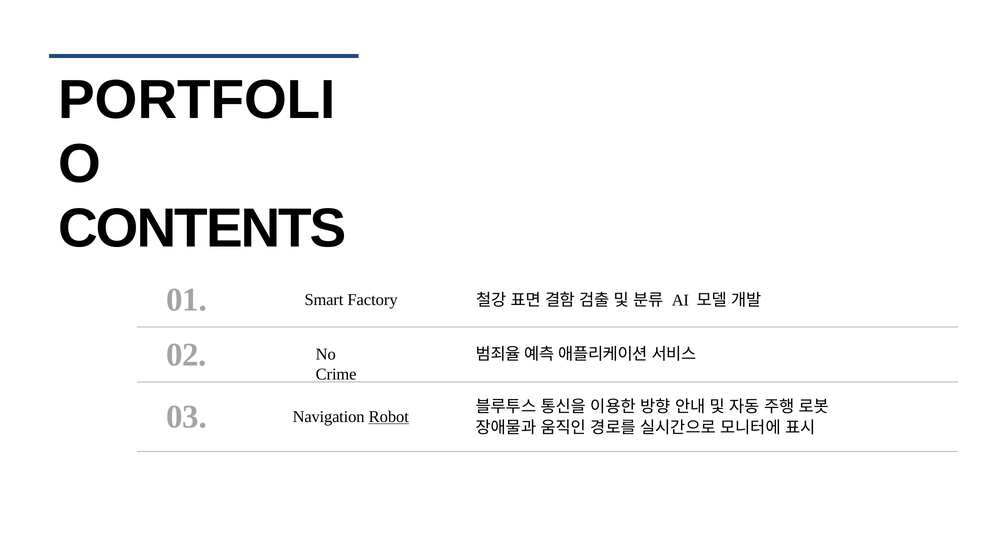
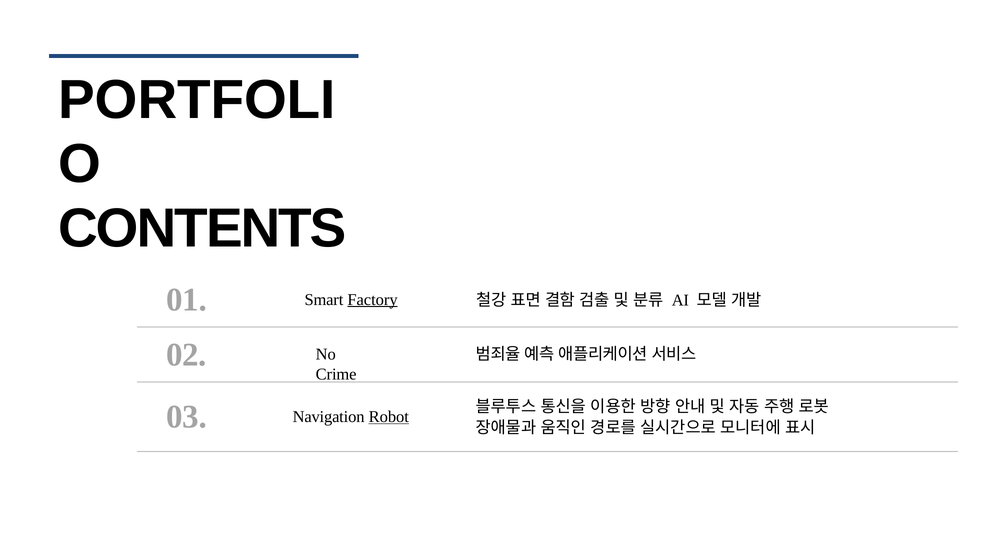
Factory underline: none -> present
